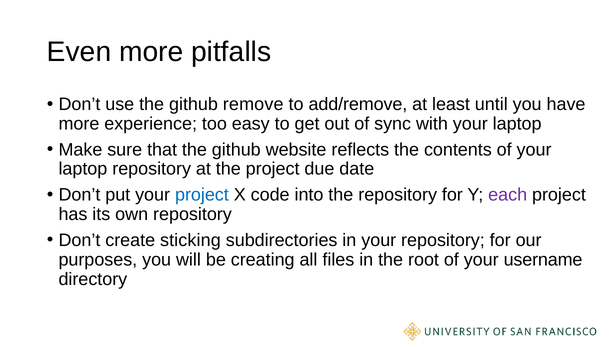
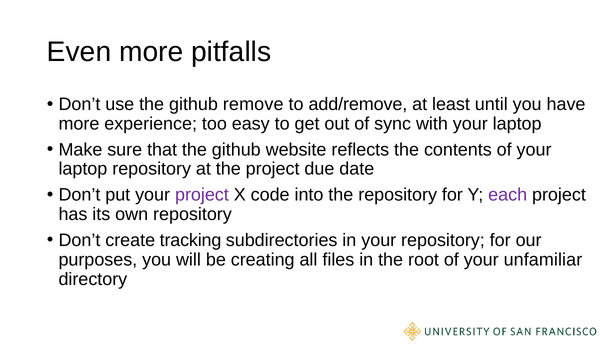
project at (202, 195) colour: blue -> purple
sticking: sticking -> tracking
username: username -> unfamiliar
